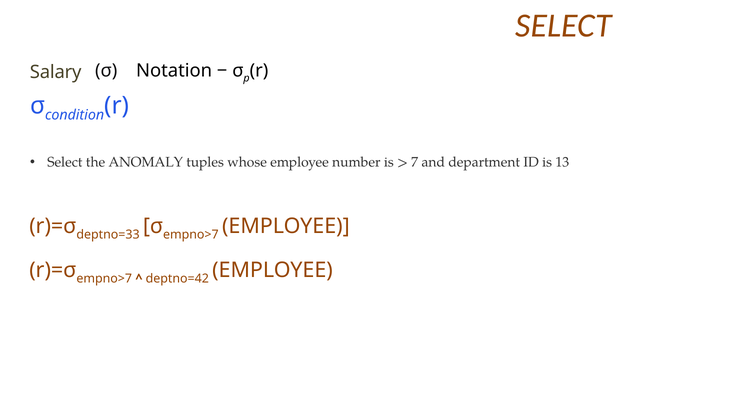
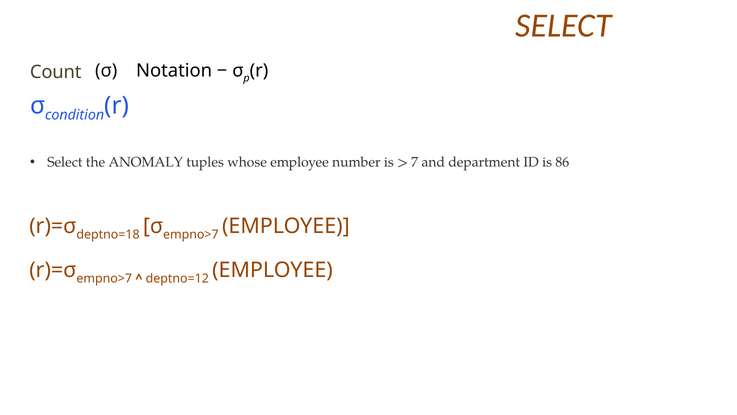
Salary: Salary -> Count
13: 13 -> 86
deptno=33: deptno=33 -> deptno=18
deptno=42: deptno=42 -> deptno=12
